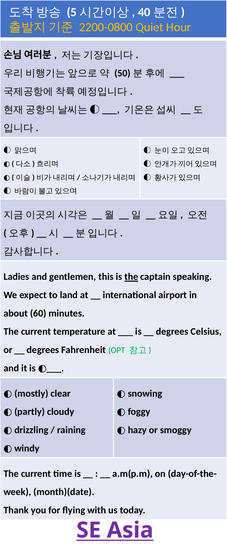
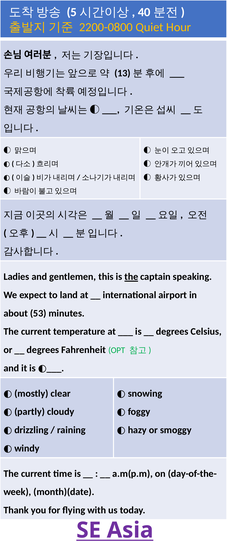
50: 50 -> 13
60: 60 -> 53
